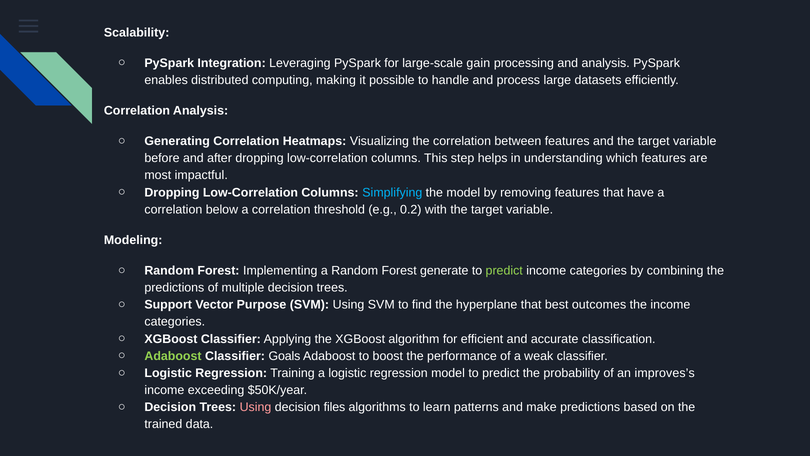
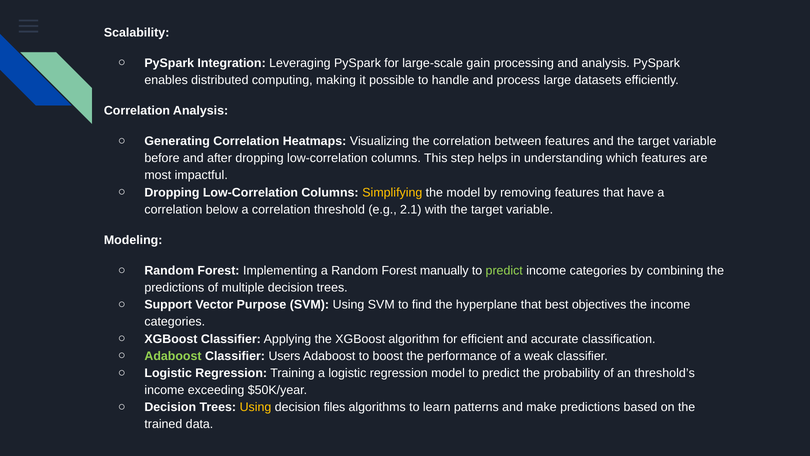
Simplifying colour: light blue -> yellow
0.2: 0.2 -> 2.1
generate: generate -> manually
outcomes: outcomes -> objectives
Goals: Goals -> Users
improves’s: improves’s -> threshold’s
Using at (255, 407) colour: pink -> yellow
